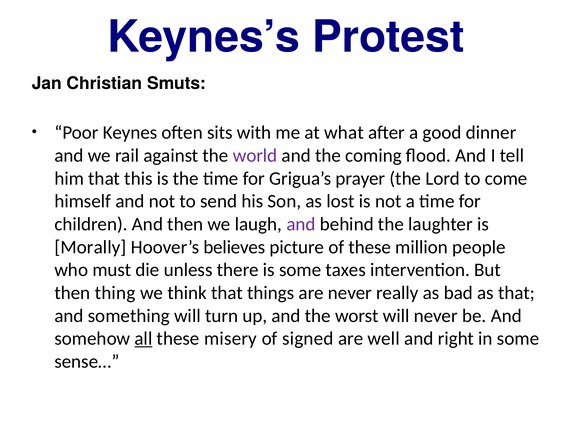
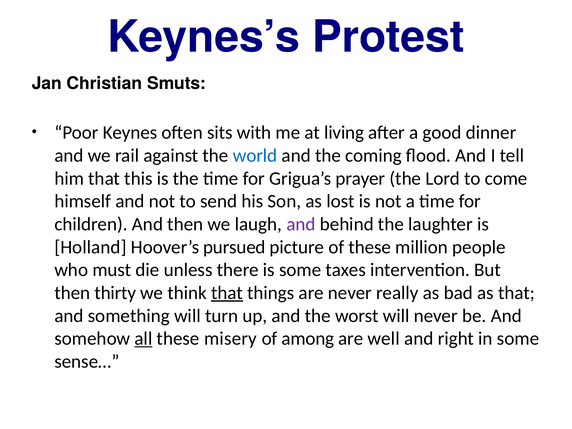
what: what -> living
world colour: purple -> blue
Morally: Morally -> Holland
believes: believes -> pursued
thing: thing -> thirty
that at (227, 293) underline: none -> present
signed: signed -> among
